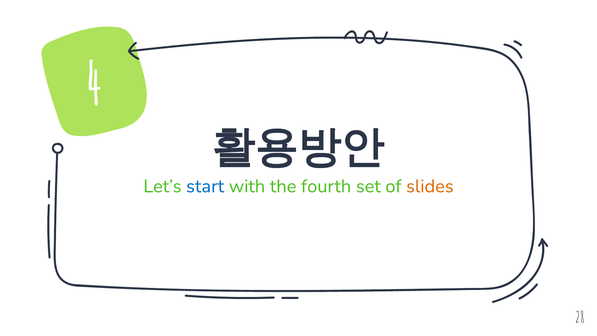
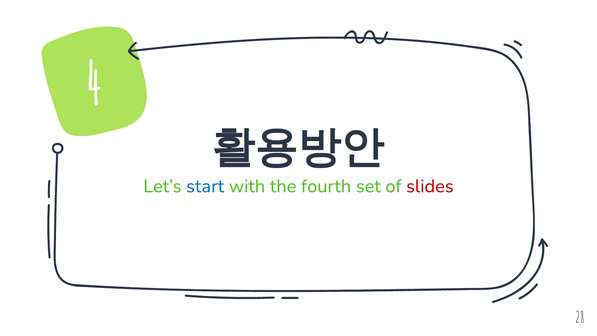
slides colour: orange -> red
